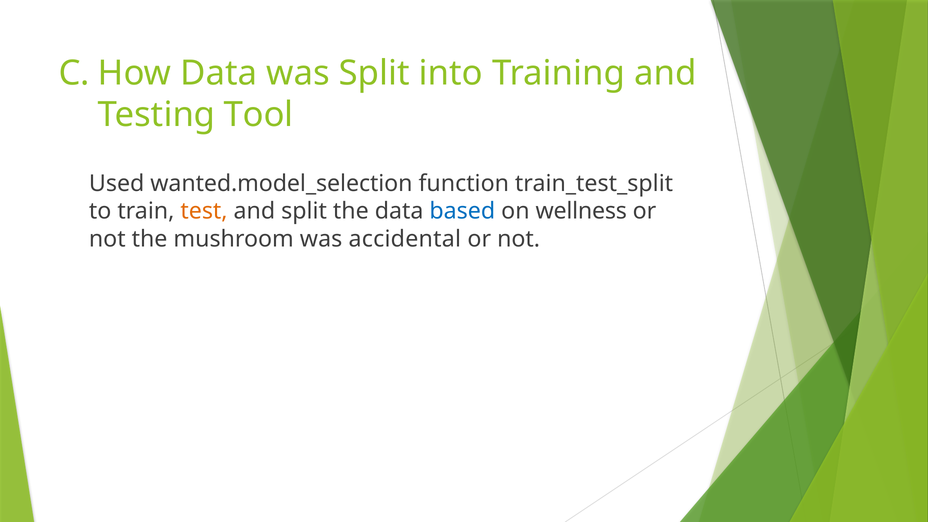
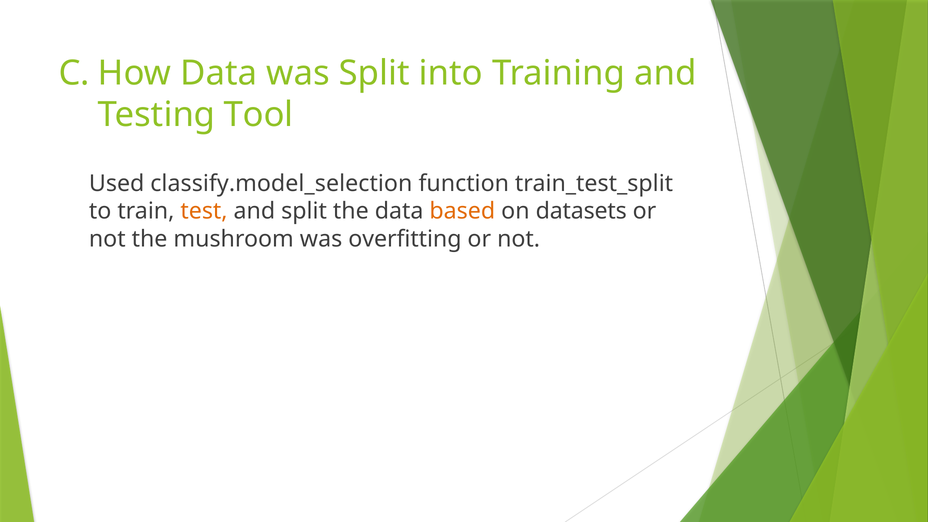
wanted.model_selection: wanted.model_selection -> classify.model_selection
based colour: blue -> orange
wellness: wellness -> datasets
accidental: accidental -> overfitting
